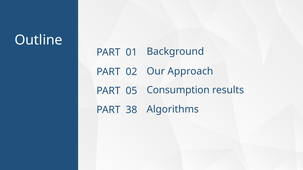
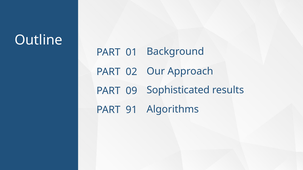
Consumption: Consumption -> Sophisticated
05: 05 -> 09
38: 38 -> 91
